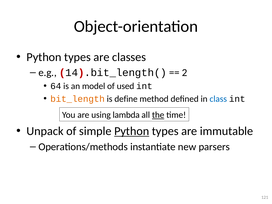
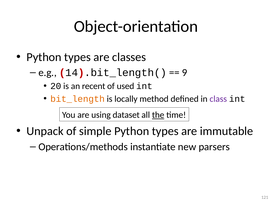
2: 2 -> 9
64: 64 -> 20
model: model -> recent
define: define -> locally
class colour: blue -> purple
lambda: lambda -> dataset
Python at (132, 131) underline: present -> none
